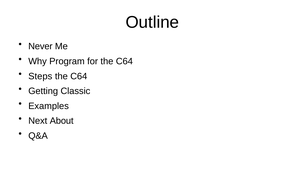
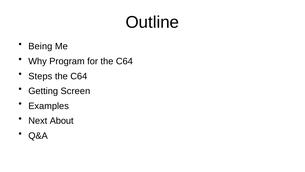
Never: Never -> Being
Classic: Classic -> Screen
